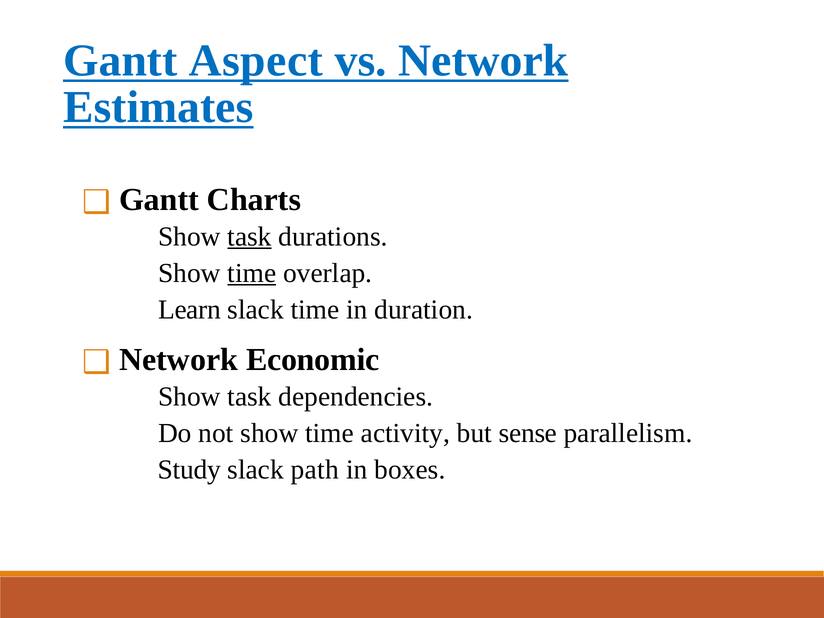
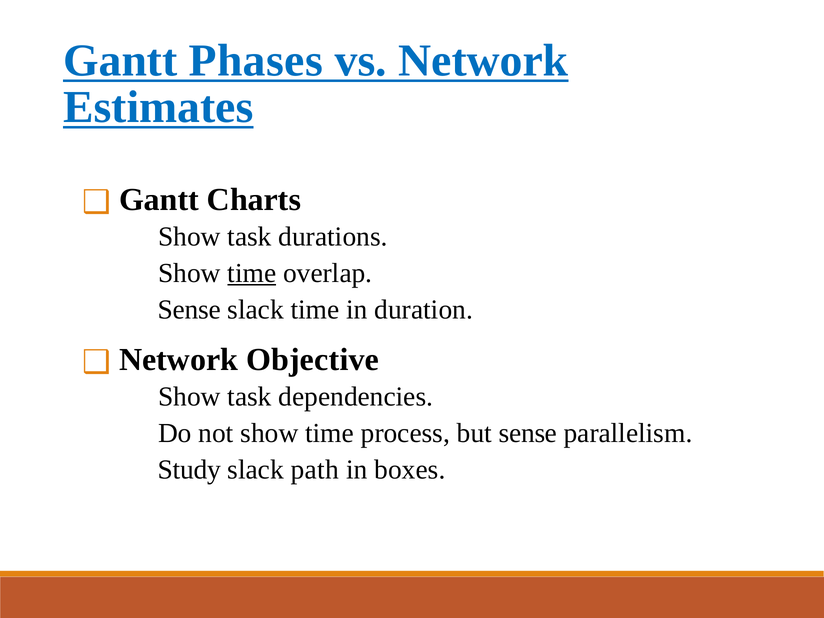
Aspect: Aspect -> Phases
task at (249, 236) underline: present -> none
Learn at (189, 310): Learn -> Sense
Economic: Economic -> Objective
activity: activity -> process
